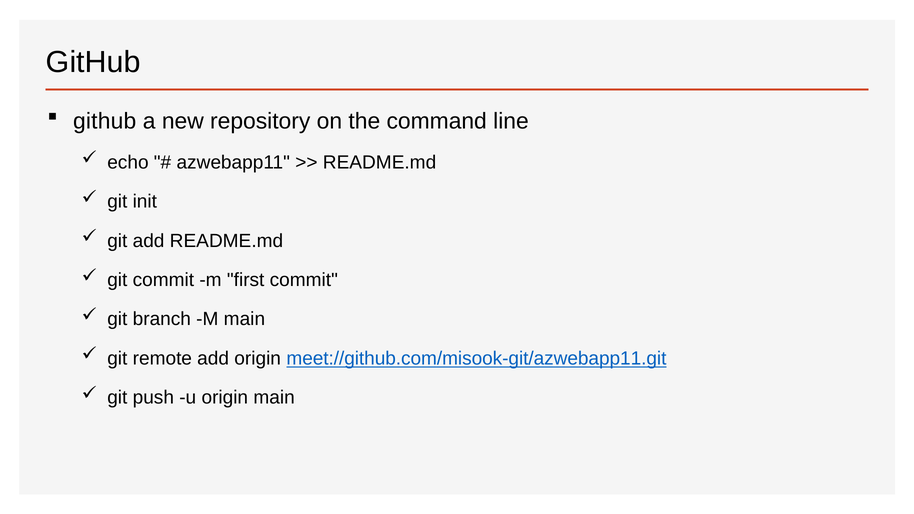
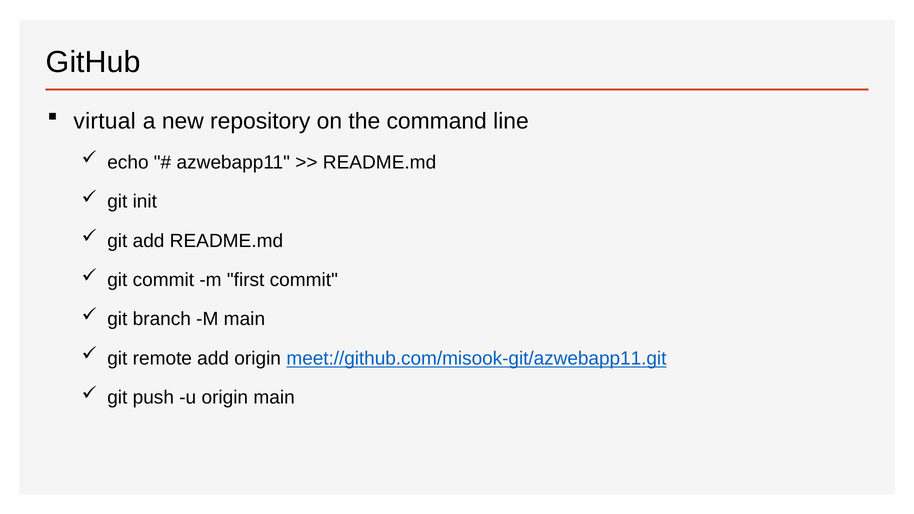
github at (105, 121): github -> virtual
